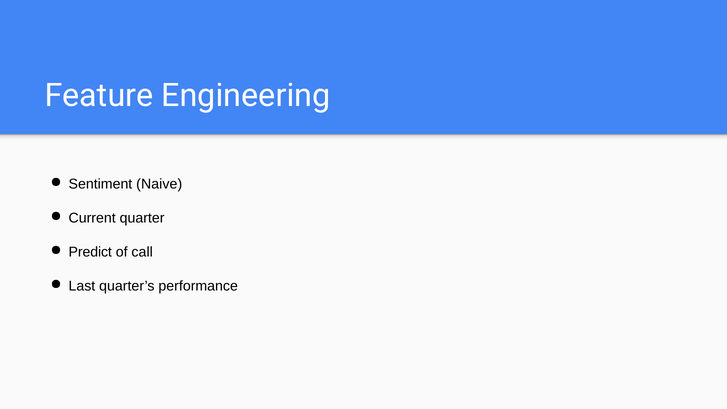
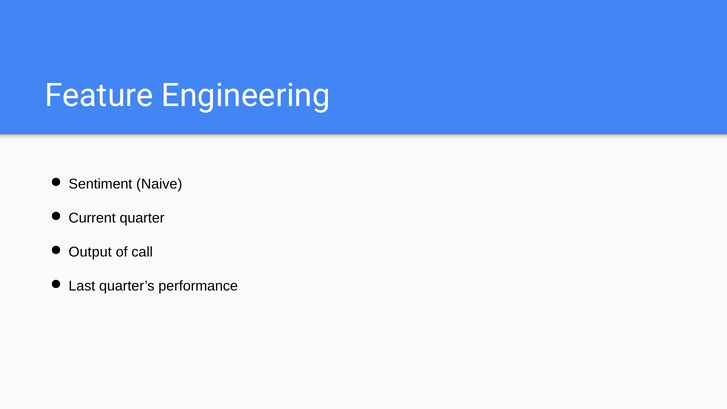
Predict: Predict -> Output
